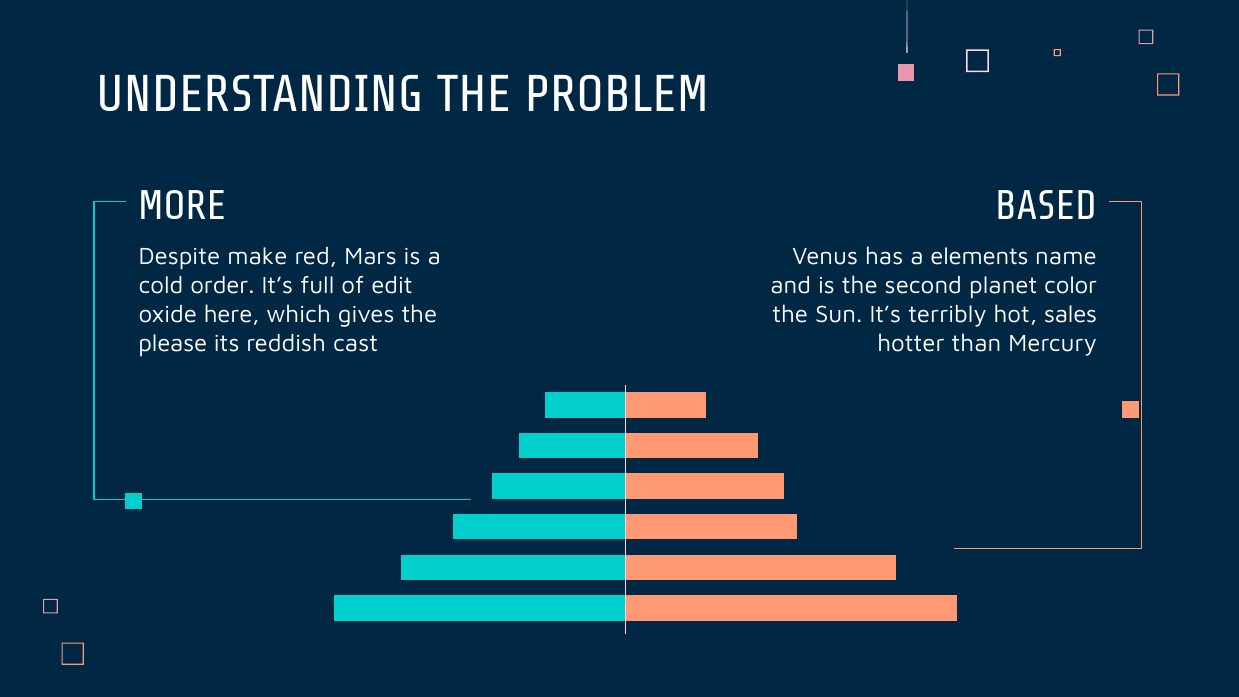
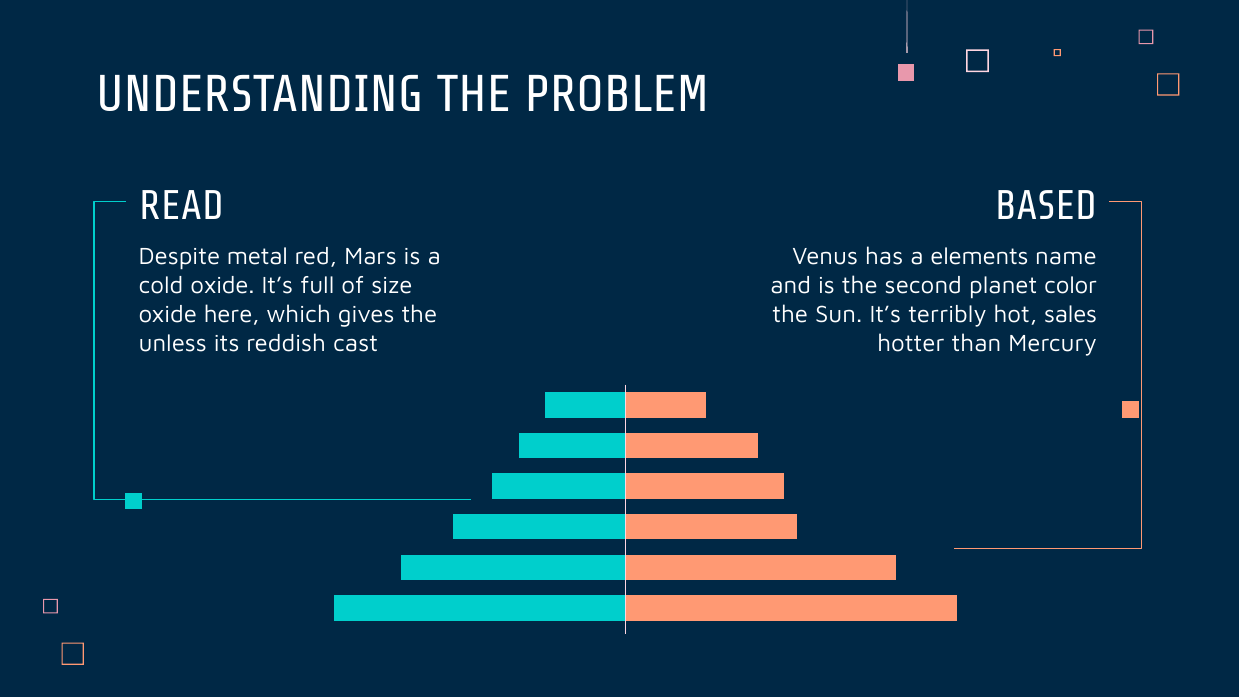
MORE: MORE -> READ
make: make -> metal
cold order: order -> oxide
edit: edit -> size
please: please -> unless
